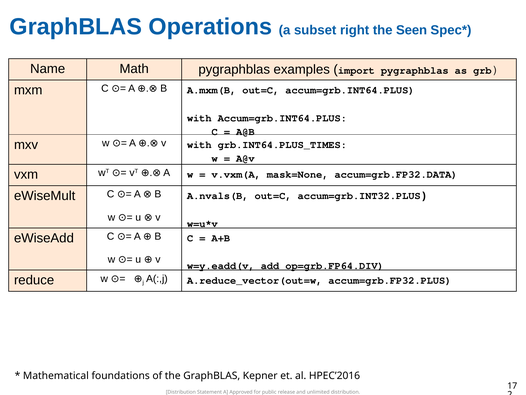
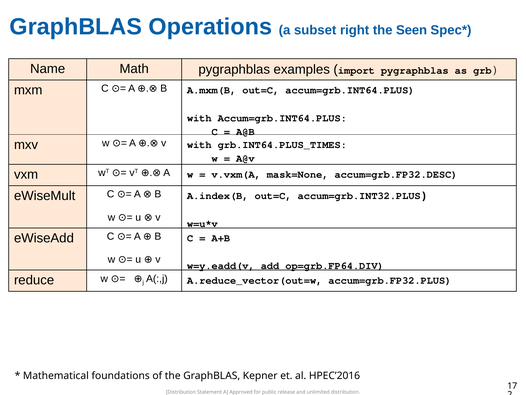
accum=grb.FP32.DATA: accum=grb.FP32.DATA -> accum=grb.FP32.DESC
A.nvals(B: A.nvals(B -> A.index(B
